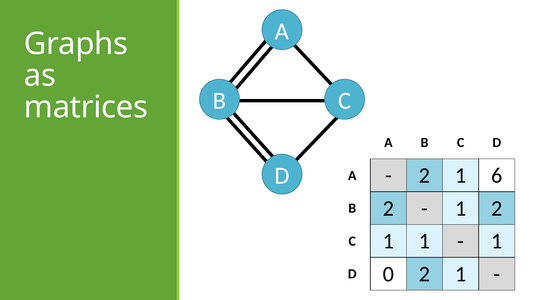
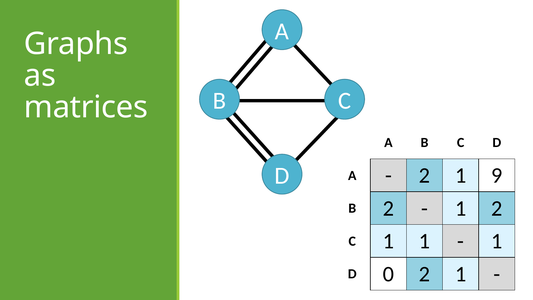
6: 6 -> 9
